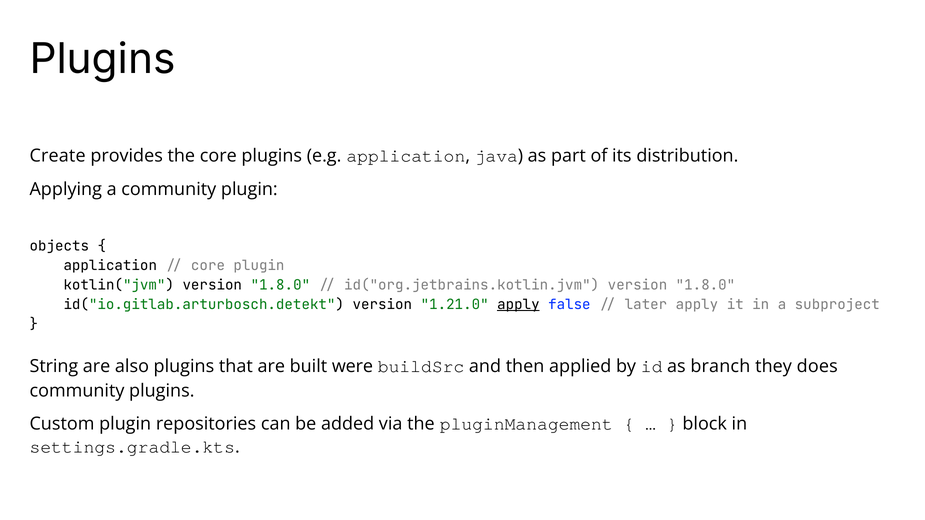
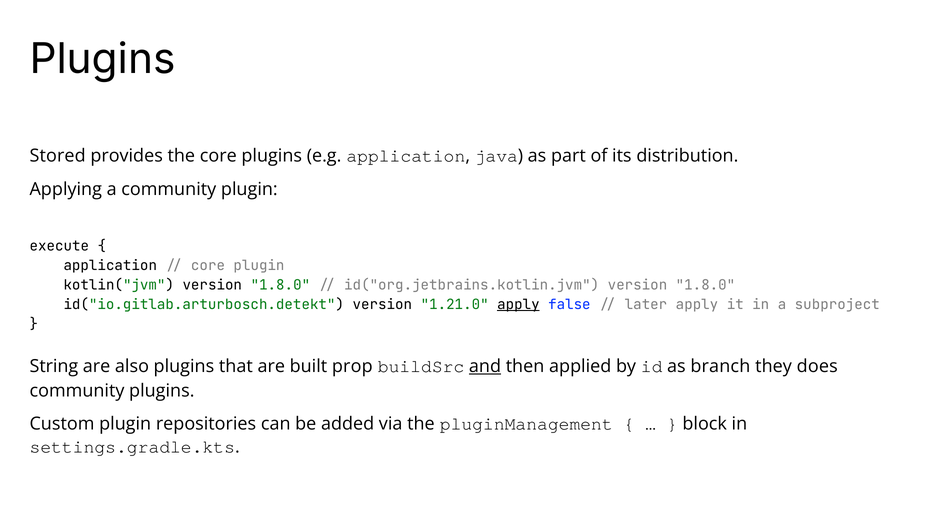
Create: Create -> Stored
objects: objects -> execute
were: were -> prop
and underline: none -> present
